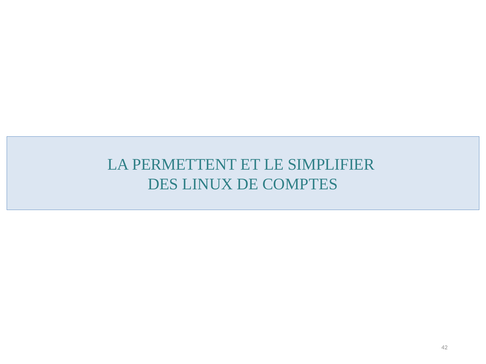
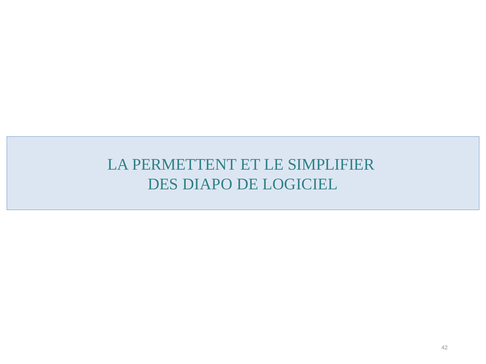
LINUX: LINUX -> DIAPO
COMPTES: COMPTES -> LOGICIEL
